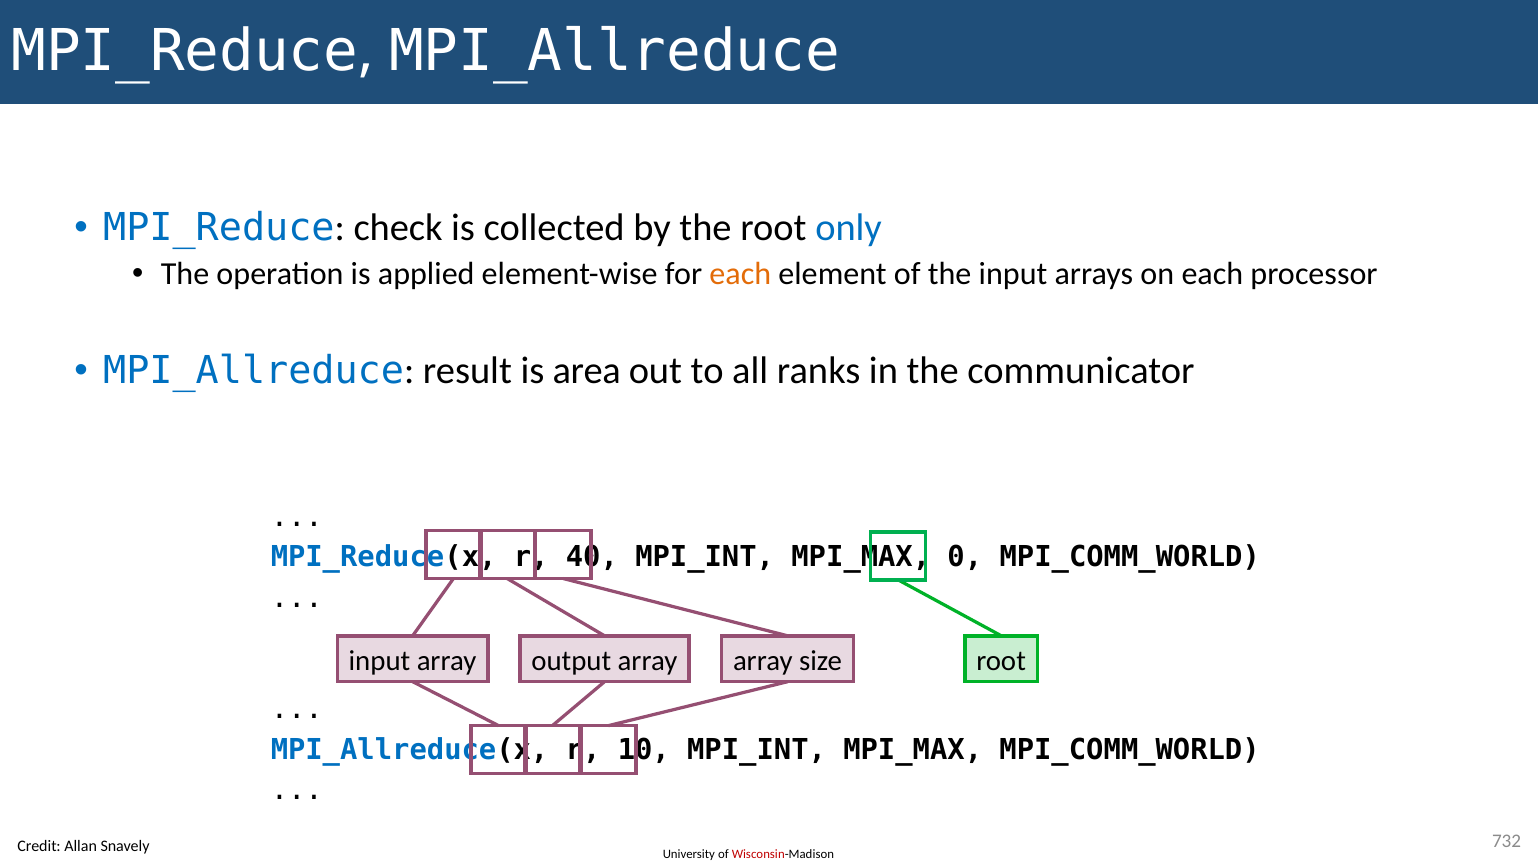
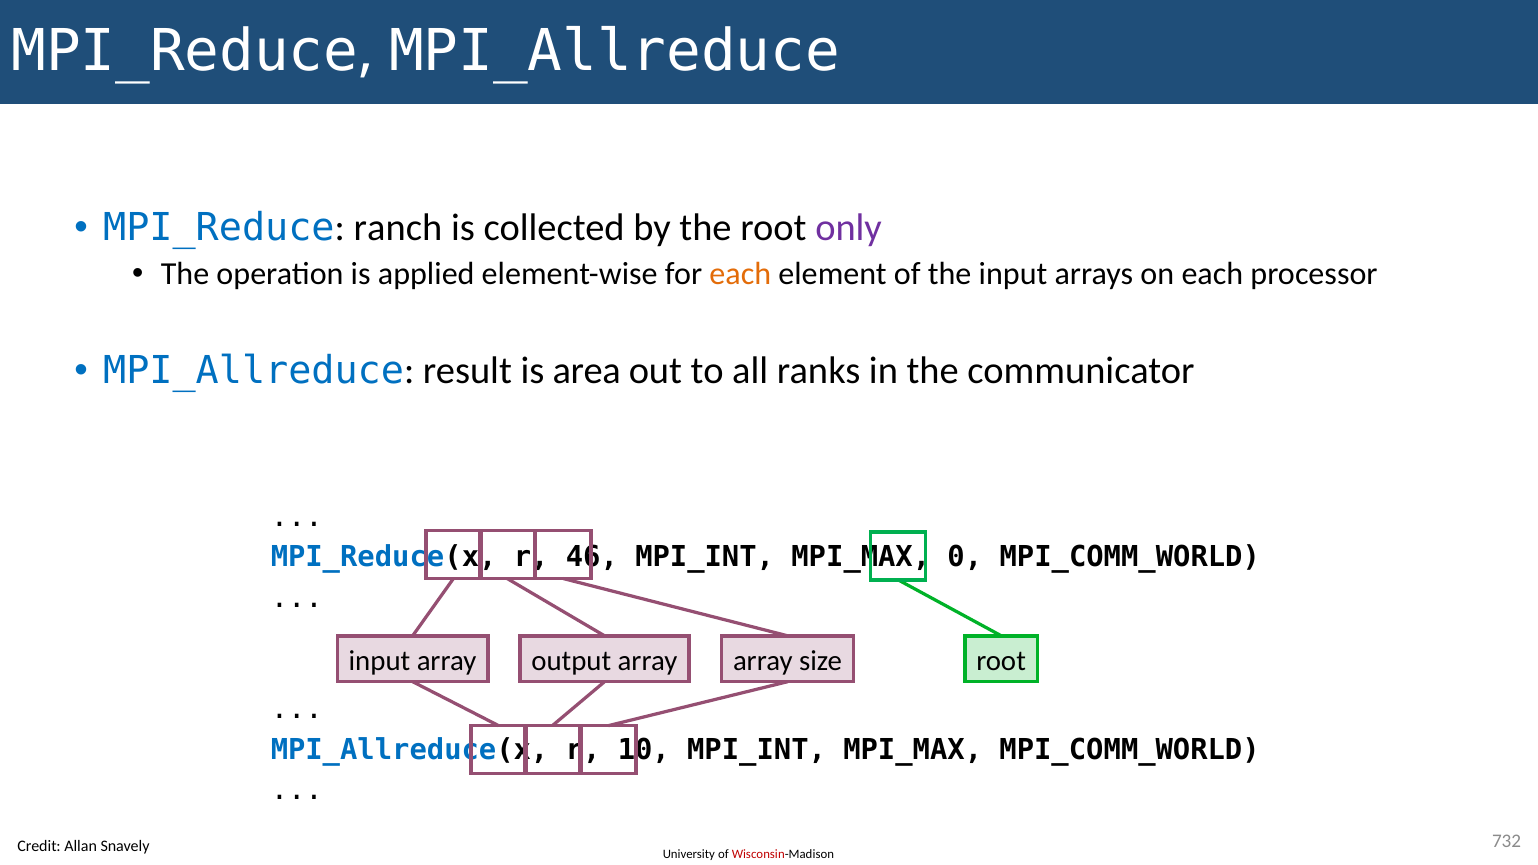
check: check -> ranch
only colour: blue -> purple
40: 40 -> 46
